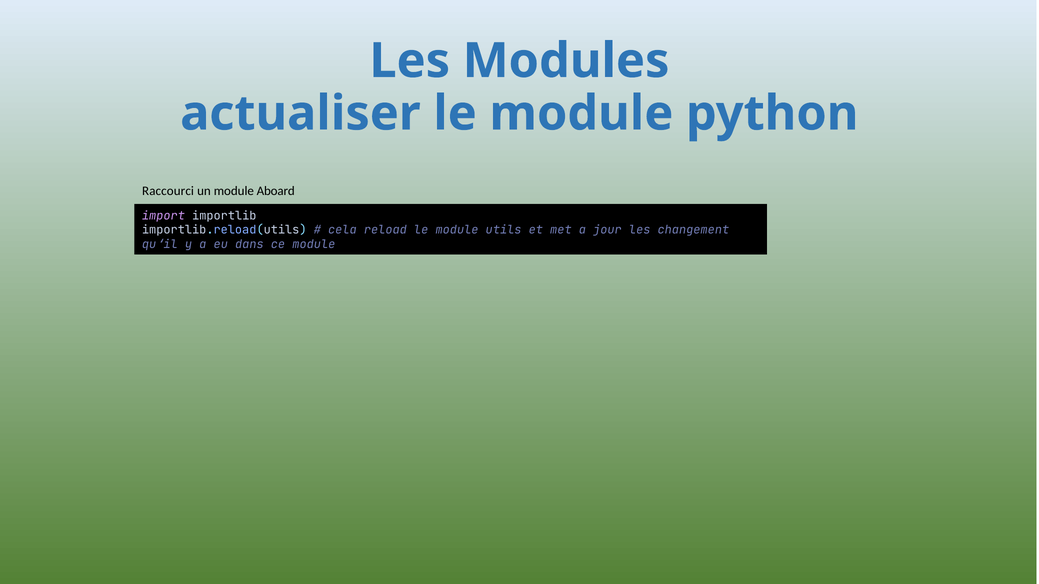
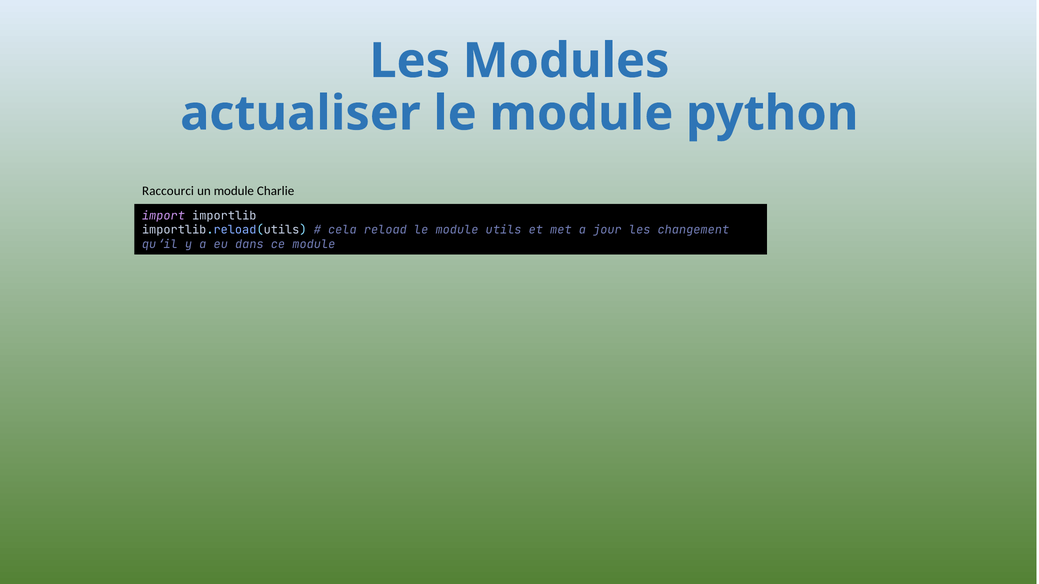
Aboard: Aboard -> Charlie
